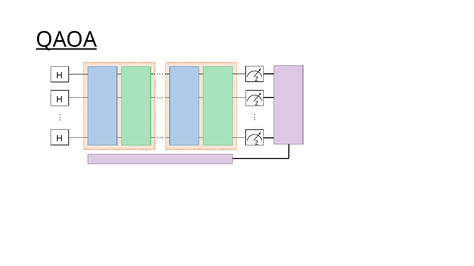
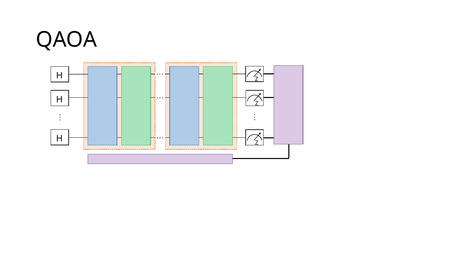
QAOA underline: present -> none
